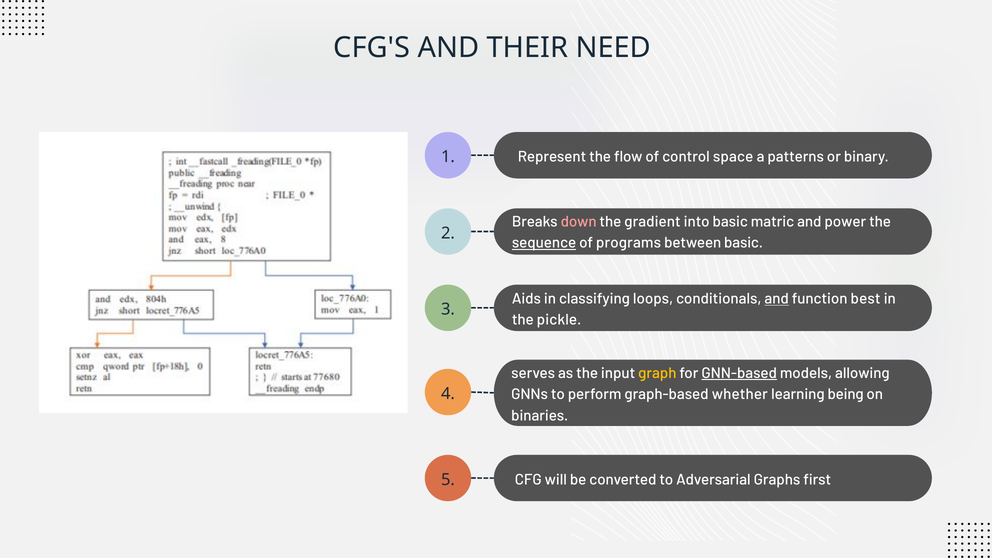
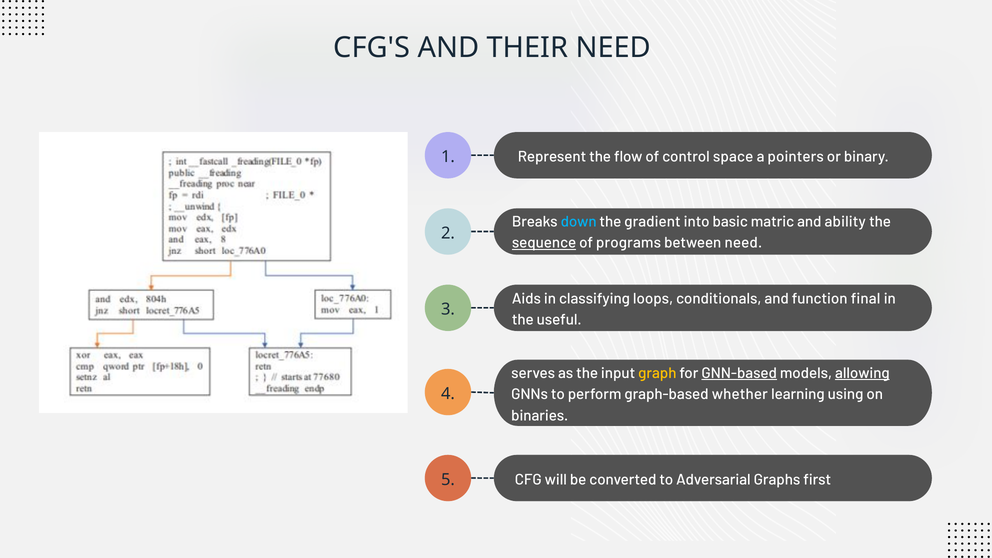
patterns: patterns -> pointers
down colour: pink -> light blue
power: power -> ability
between basic: basic -> need
and at (777, 299) underline: present -> none
best: best -> final
pickle: pickle -> useful
allowing underline: none -> present
being: being -> using
